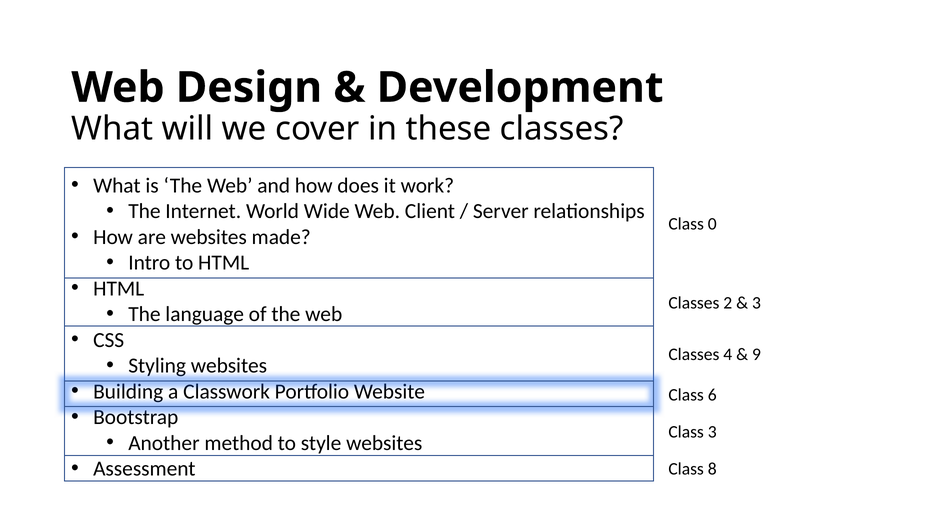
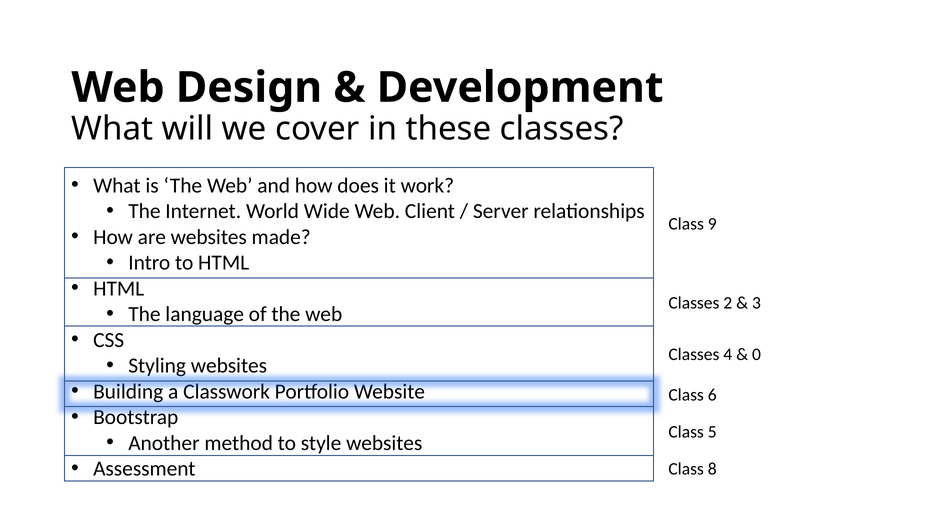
0: 0 -> 9
9: 9 -> 0
Class 3: 3 -> 5
